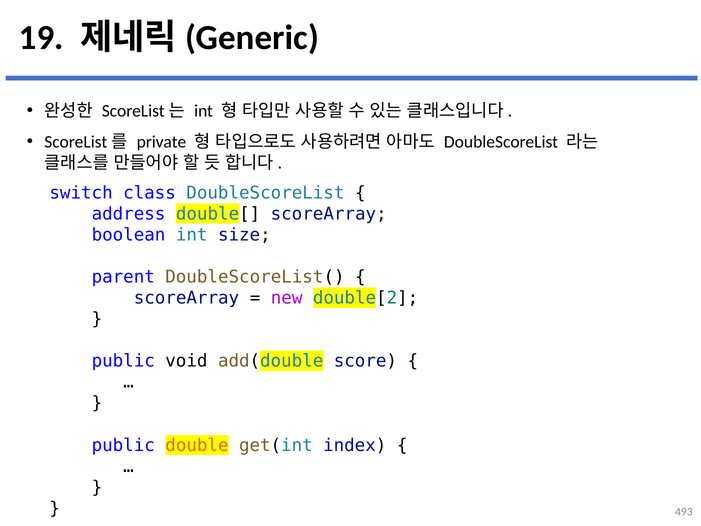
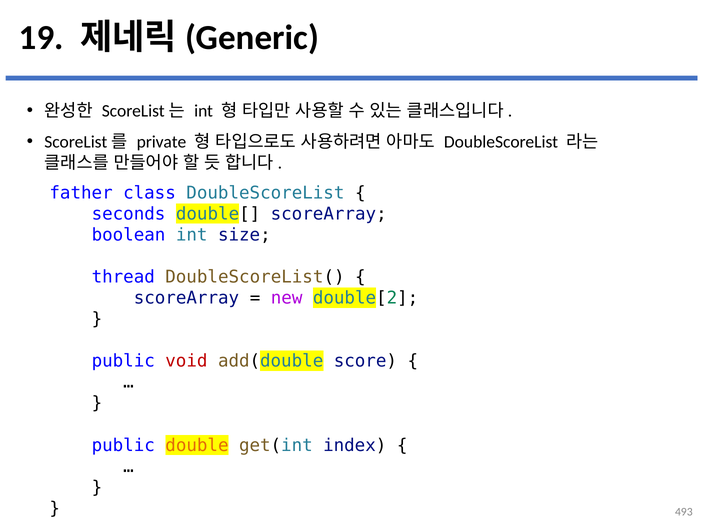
switch: switch -> father
address: address -> seconds
parent: parent -> thread
void colour: black -> red
